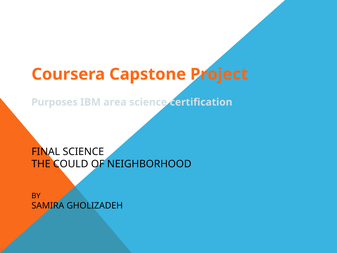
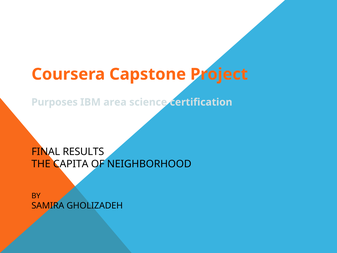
FINAL SCIENCE: SCIENCE -> RESULTS
COULD: COULD -> CAPITA
